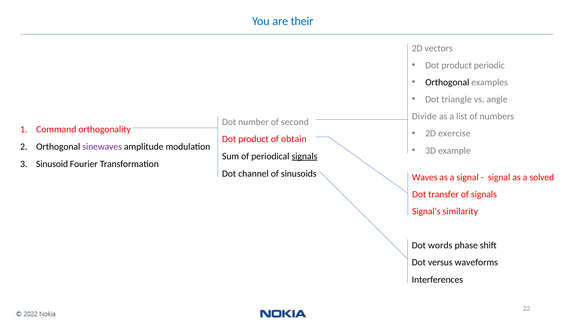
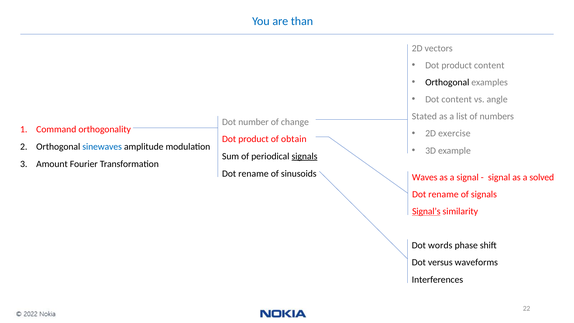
their: their -> than
product periodic: periodic -> content
Dot triangle: triangle -> content
Divide: Divide -> Stated
second: second -> change
sinewaves colour: purple -> blue
Sinusoid: Sinusoid -> Amount
channel at (253, 173): channel -> rename
transfer at (444, 194): transfer -> rename
Signal’s underline: none -> present
